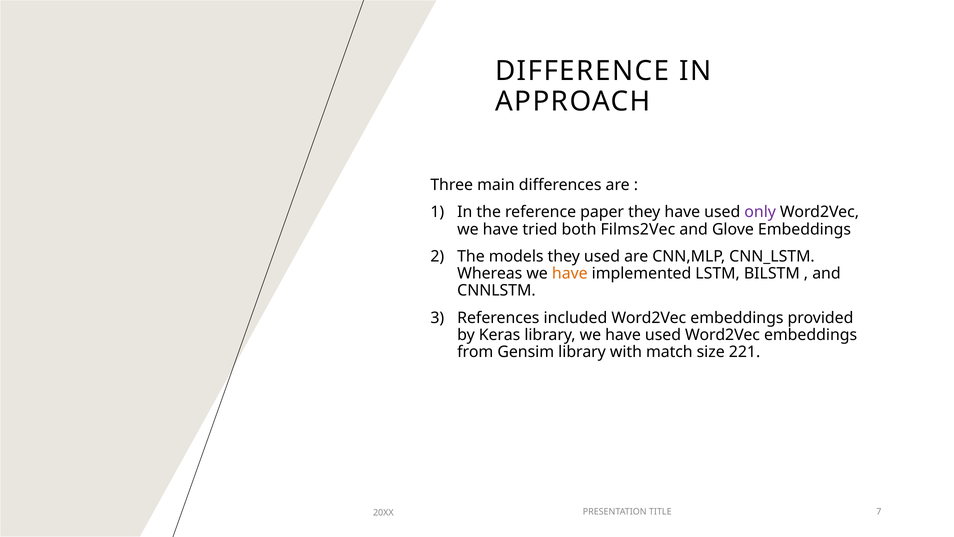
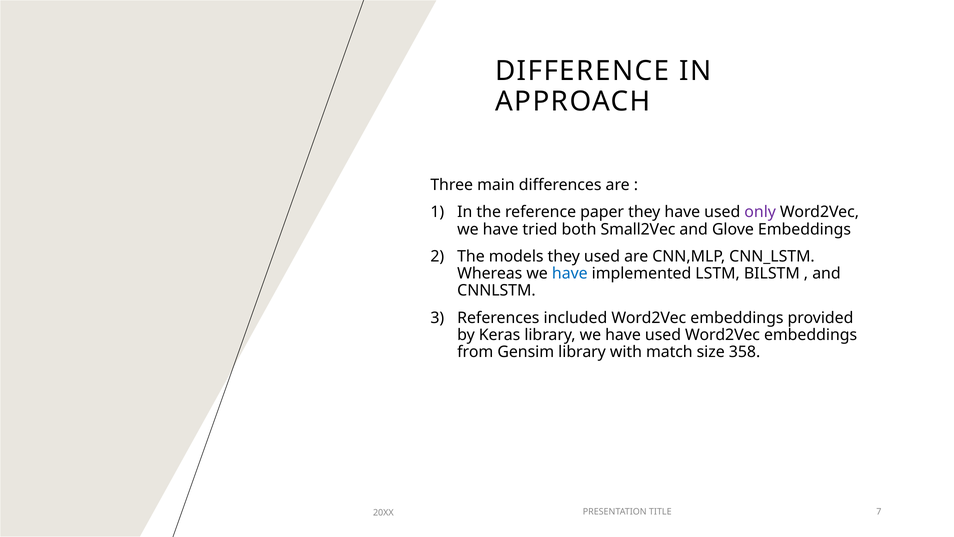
Films2Vec: Films2Vec -> Small2Vec
have at (570, 273) colour: orange -> blue
221: 221 -> 358
